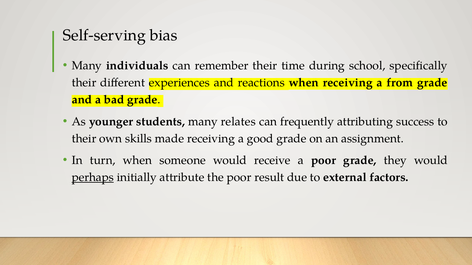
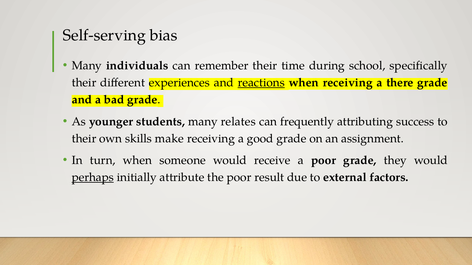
reactions underline: none -> present
from: from -> there
made: made -> make
